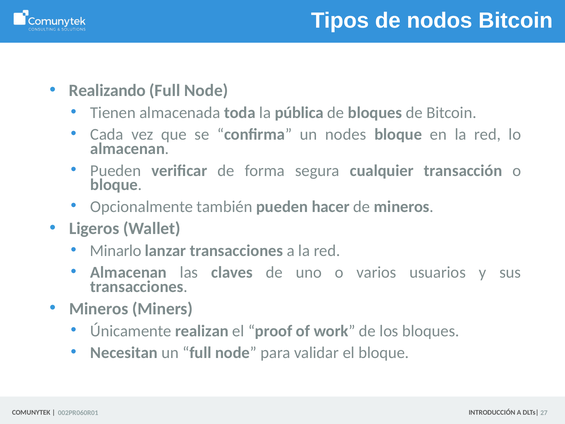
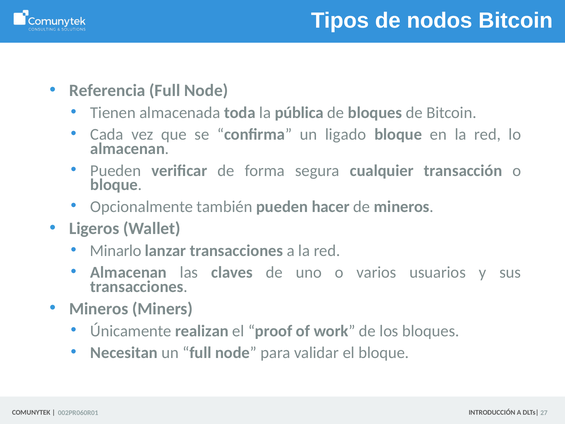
Realizando: Realizando -> Referencia
nodes: nodes -> ligado
